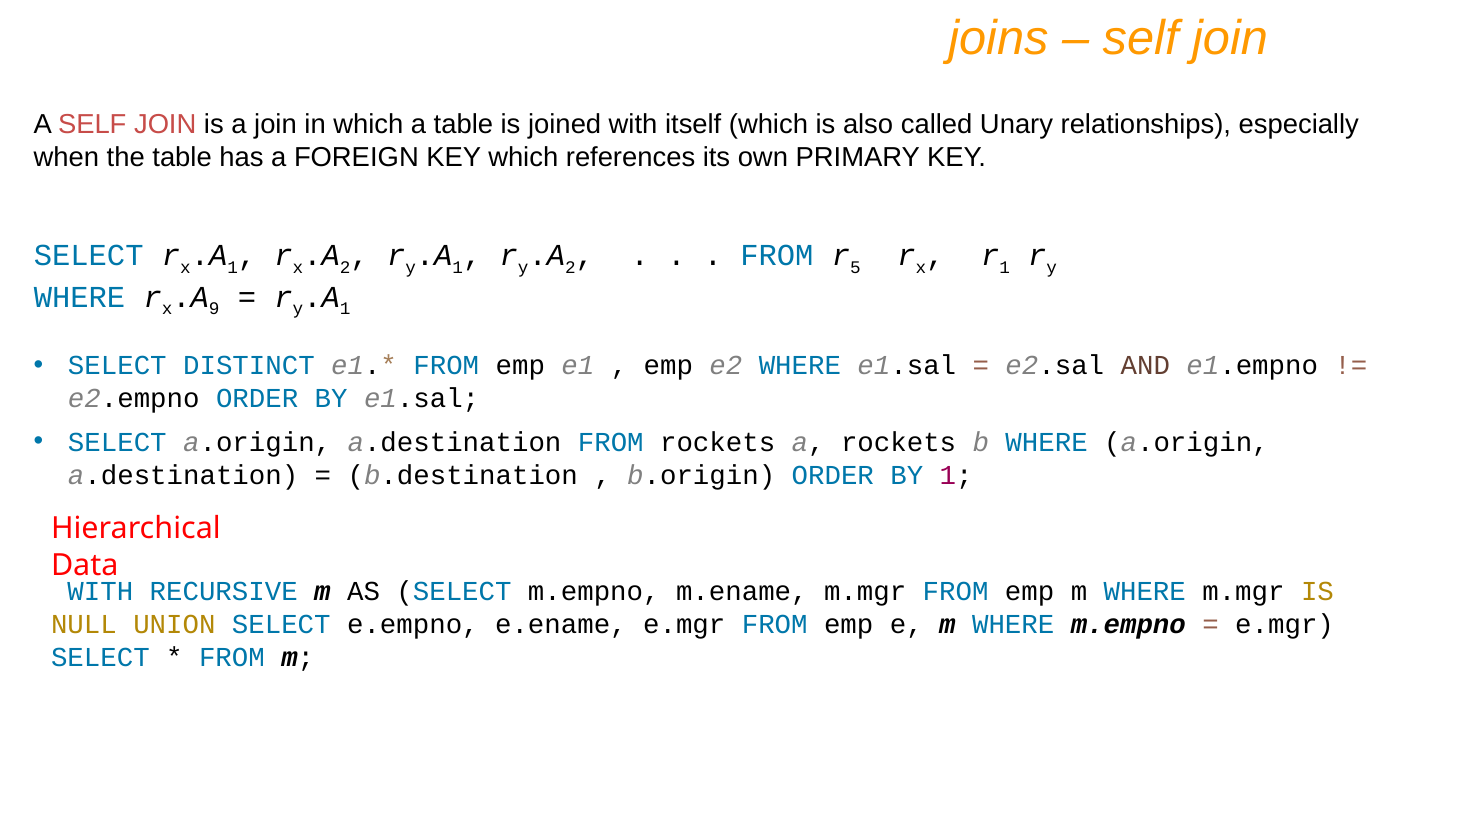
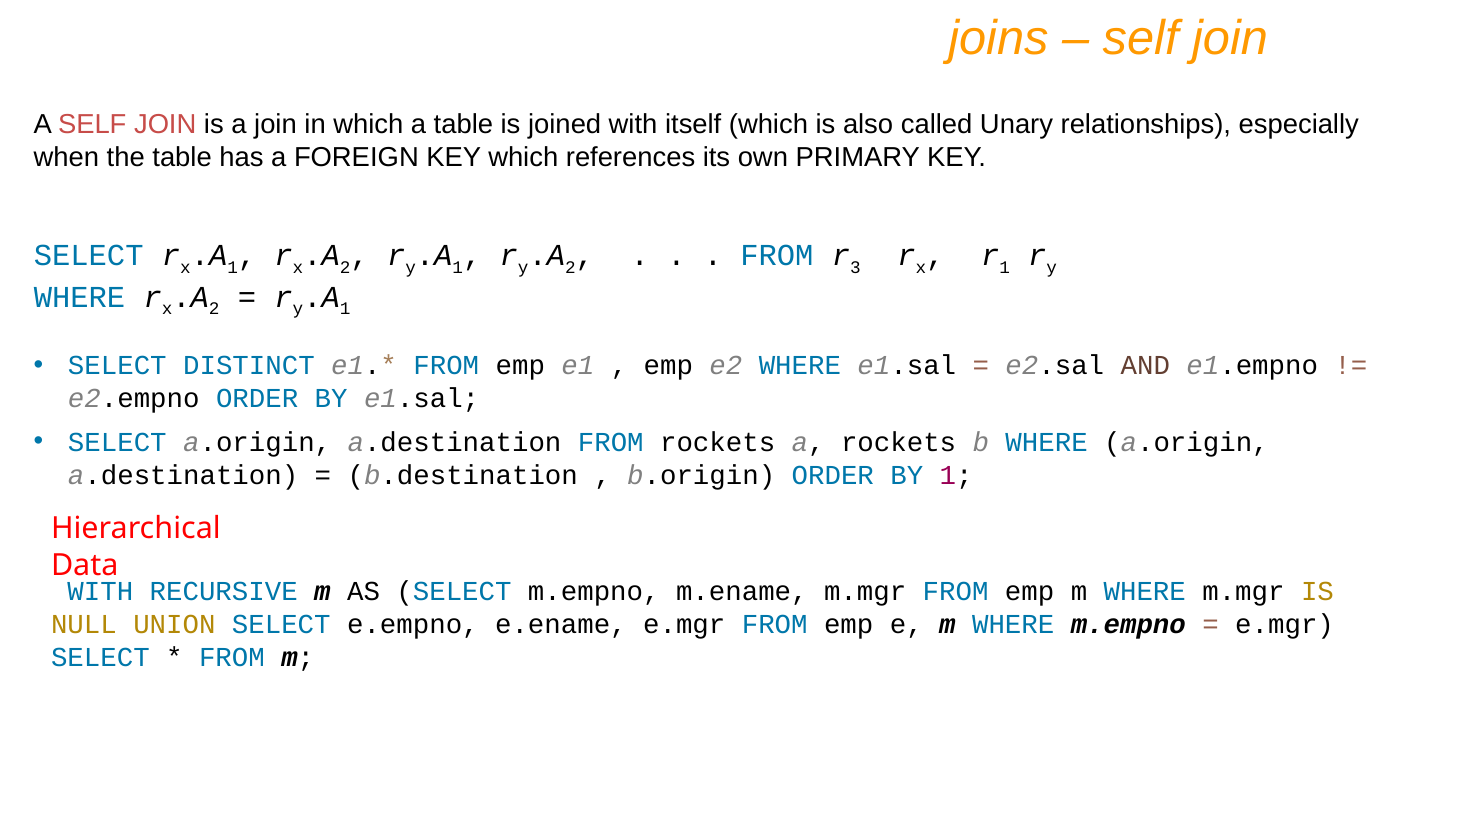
5: 5 -> 3
9 at (214, 309): 9 -> 2
